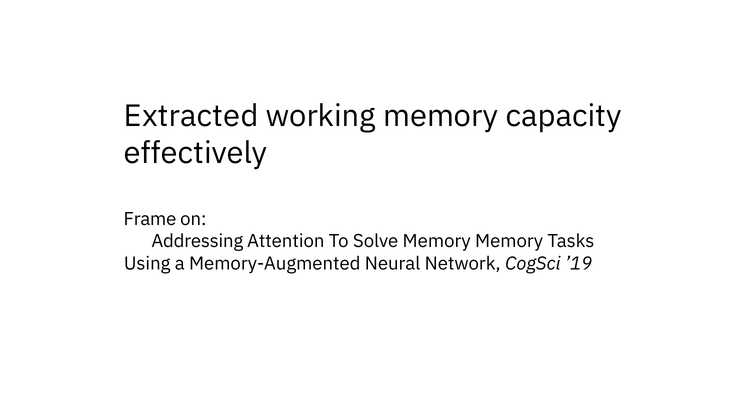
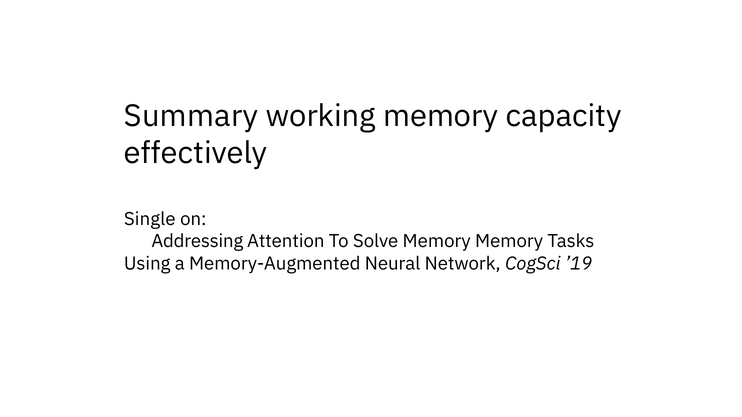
Extracted: Extracted -> Summary
Frame: Frame -> Single
